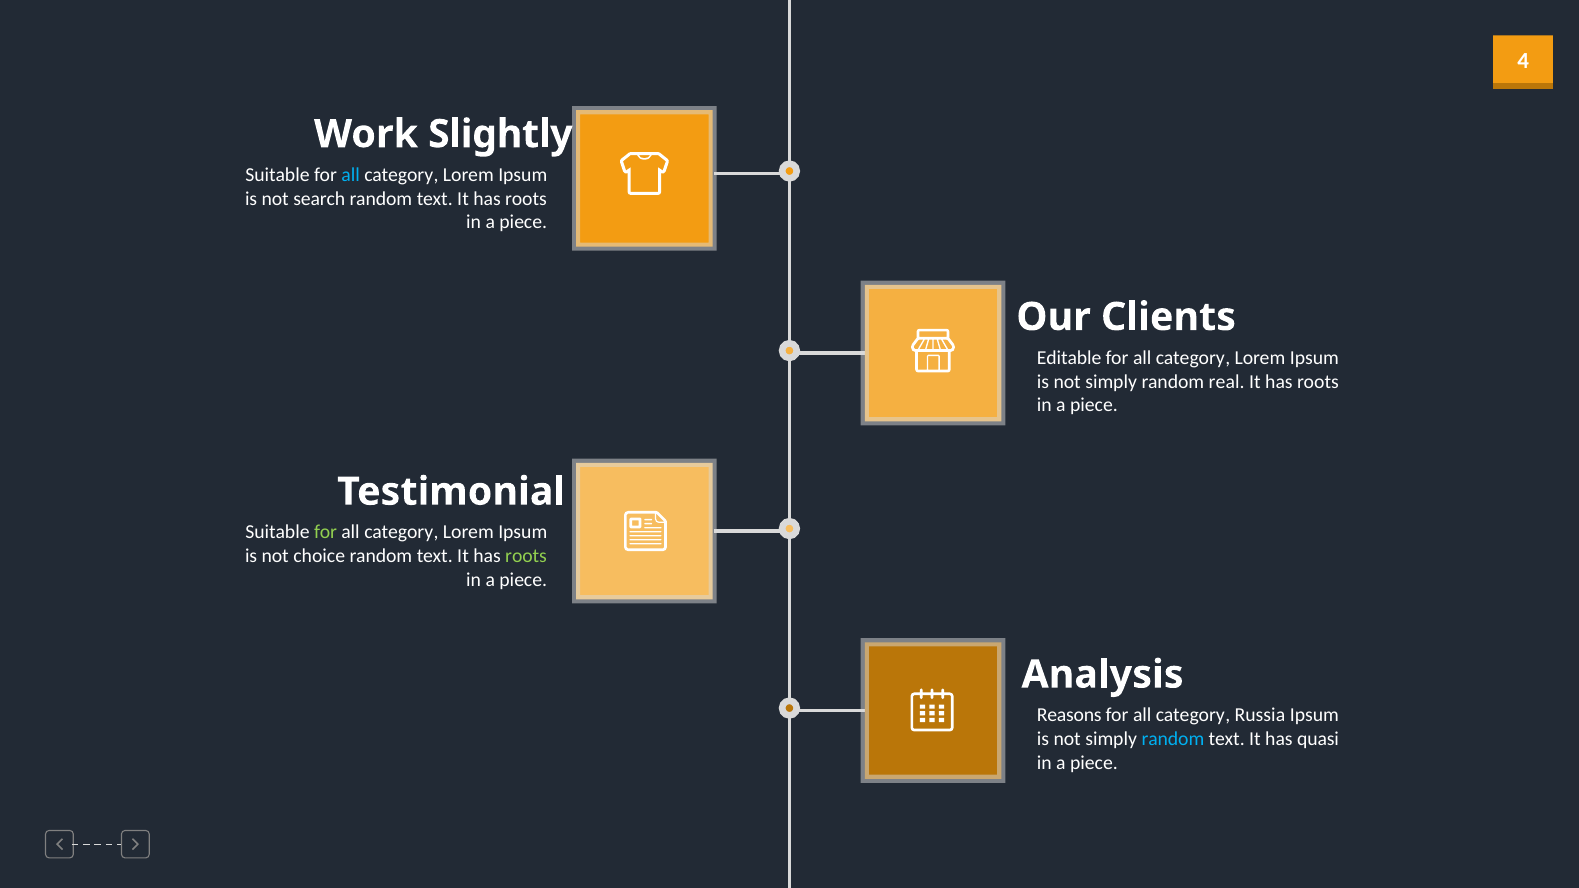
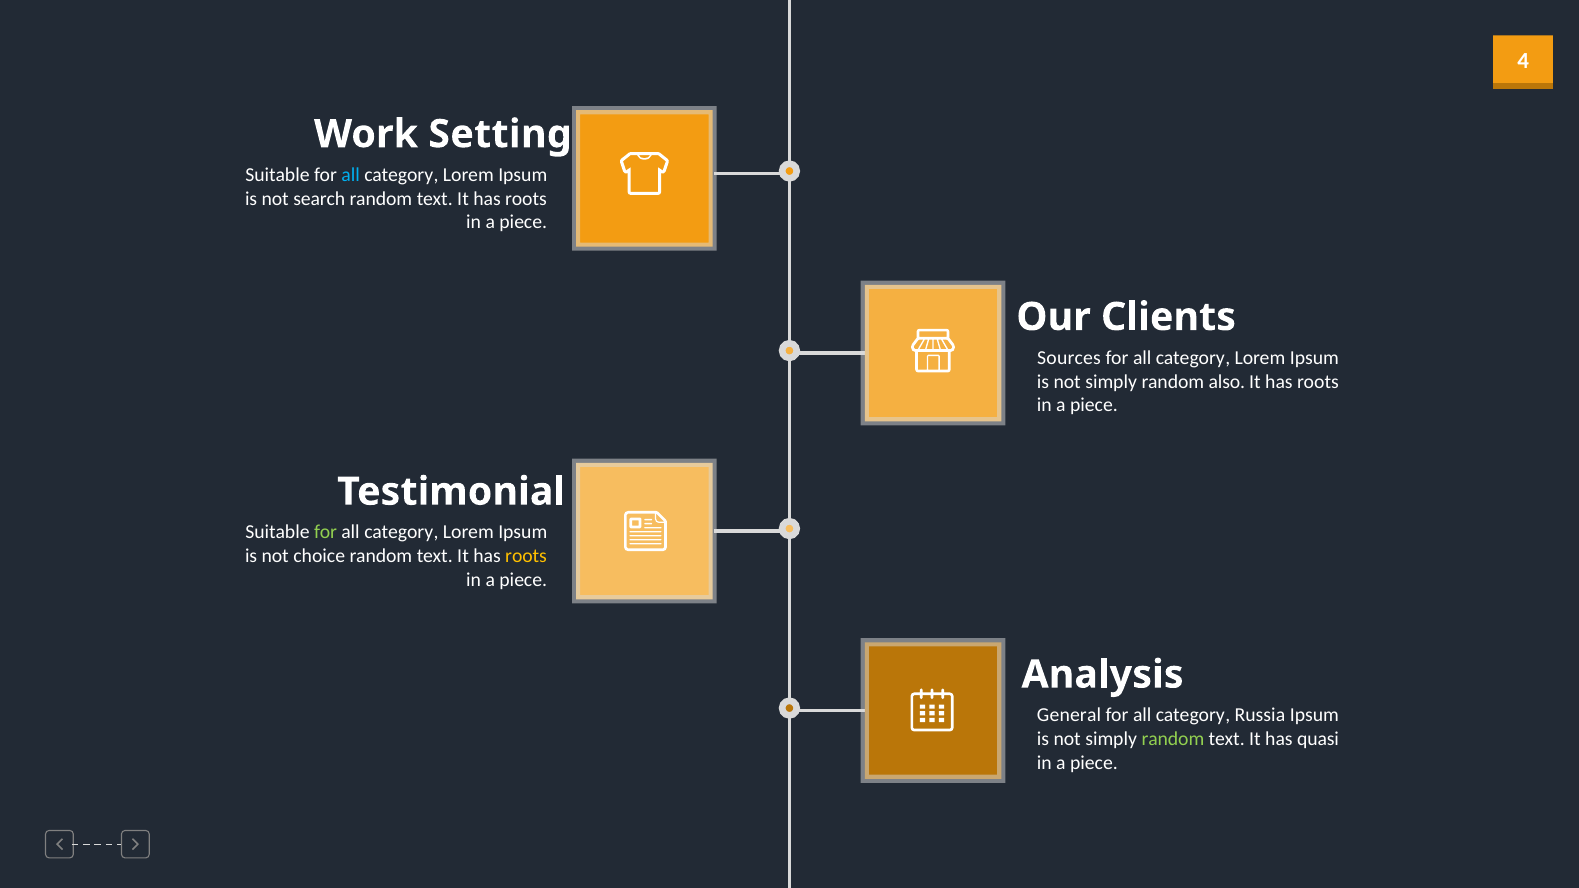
Slightly: Slightly -> Setting
Editable: Editable -> Sources
real: real -> also
roots at (526, 556) colour: light green -> yellow
Reasons: Reasons -> General
random at (1173, 739) colour: light blue -> light green
